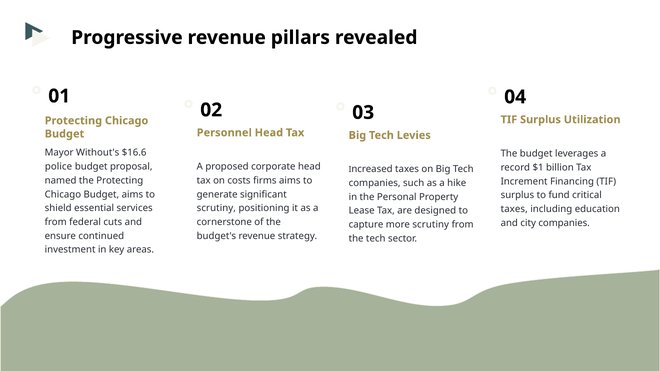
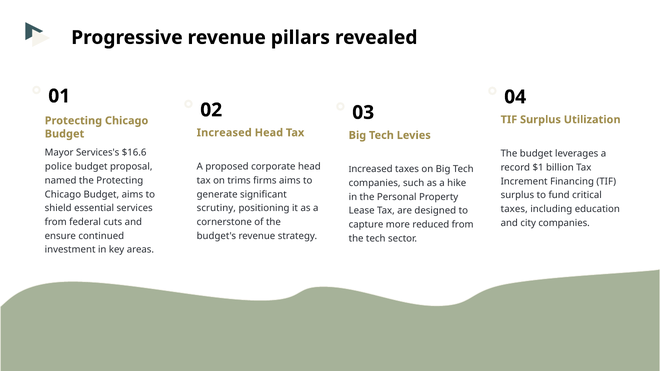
Personnel at (224, 133): Personnel -> Increased
Without's: Without's -> Services's
costs: costs -> trims
more scrutiny: scrutiny -> reduced
